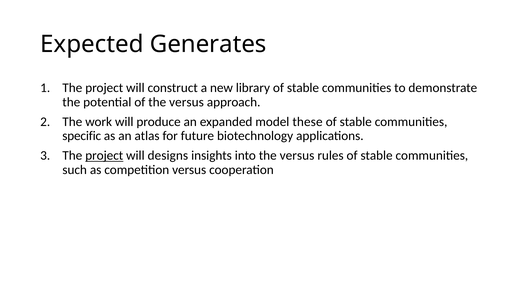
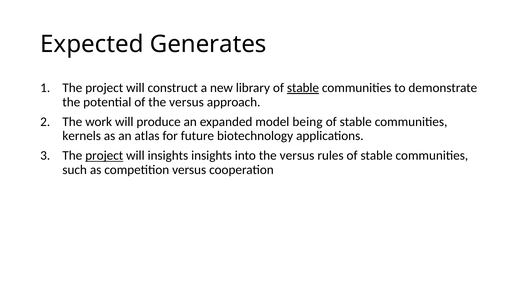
stable at (303, 88) underline: none -> present
these: these -> being
specific: specific -> kernels
will designs: designs -> insights
